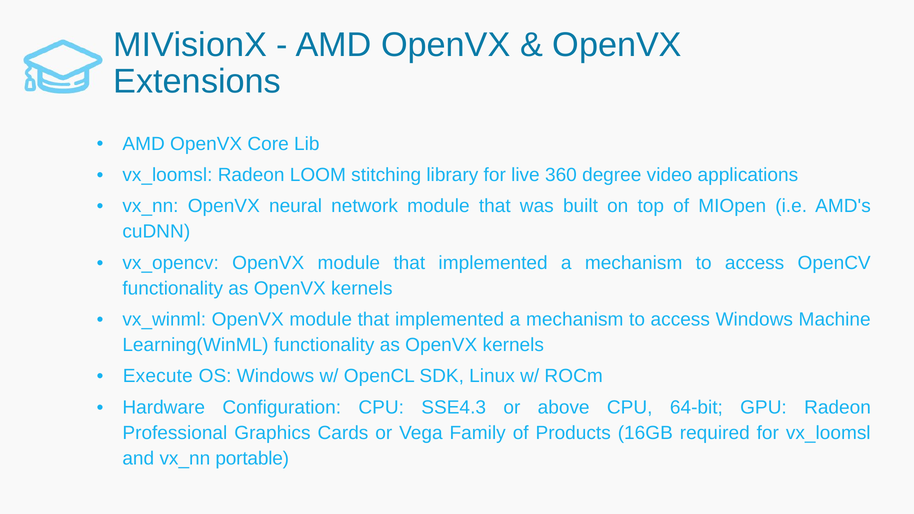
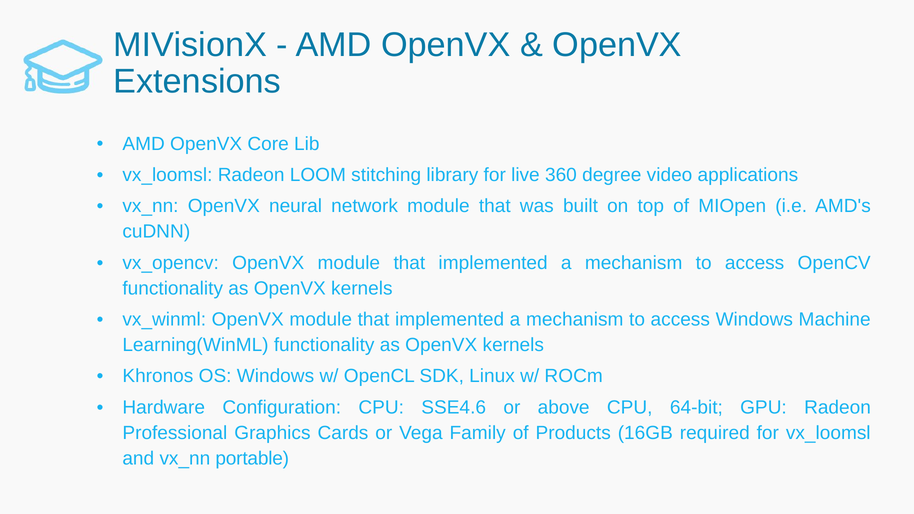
Execute: Execute -> Khronos
SSE4.3: SSE4.3 -> SSE4.6
